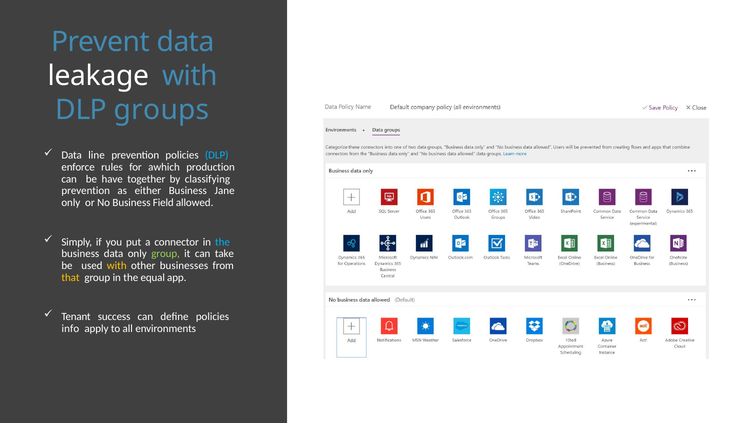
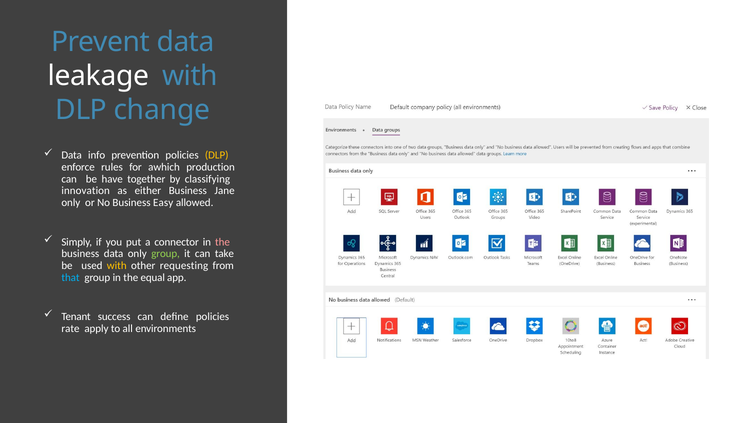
groups: groups -> change
line: line -> info
DLP at (217, 155) colour: light blue -> yellow
prevention at (86, 191): prevention -> innovation
Field: Field -> Easy
the at (222, 242) colour: light blue -> pink
businesses: businesses -> requesting
that colour: yellow -> light blue
info: info -> rate
